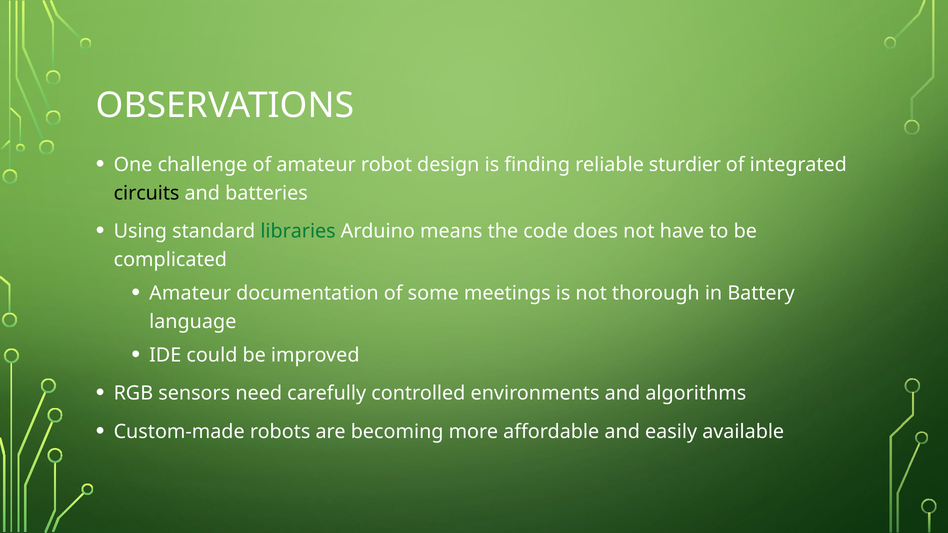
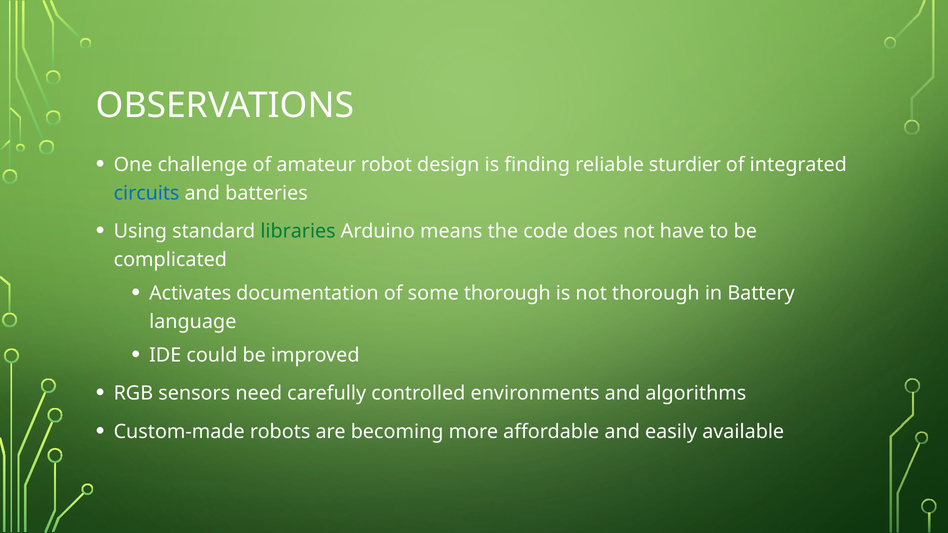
circuits colour: black -> blue
Amateur at (190, 293): Amateur -> Activates
some meetings: meetings -> thorough
